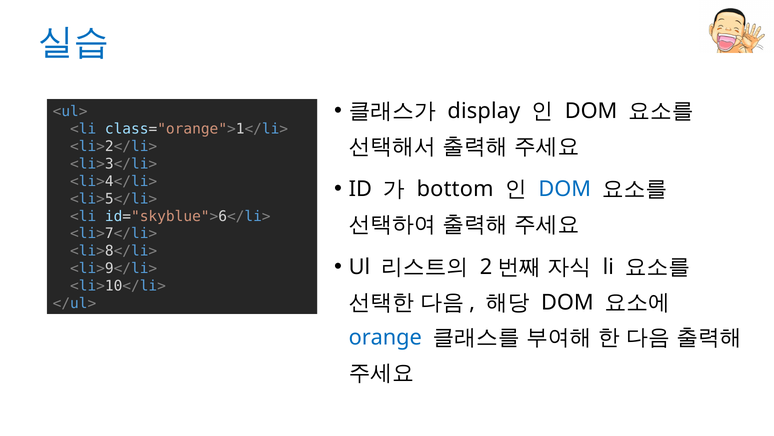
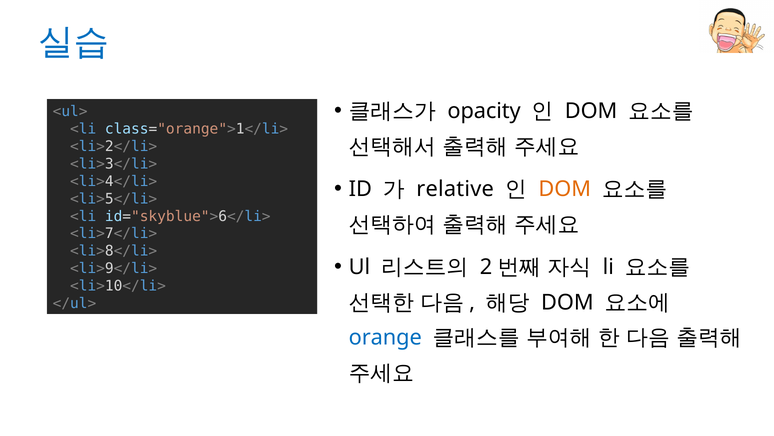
display: display -> opacity
bottom: bottom -> relative
DOM at (565, 189) colour: blue -> orange
